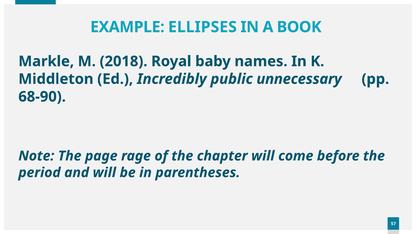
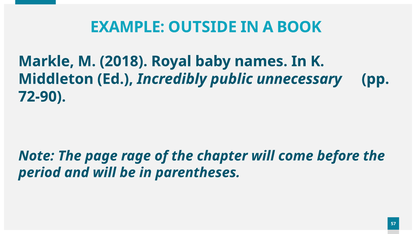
ELLIPSES: ELLIPSES -> OUTSIDE
68-90: 68-90 -> 72-90
